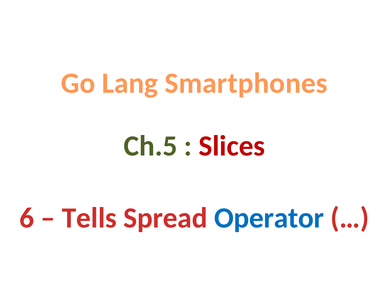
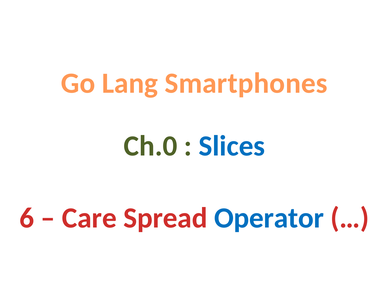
Ch.5: Ch.5 -> Ch.0
Slices colour: red -> blue
Tells: Tells -> Care
